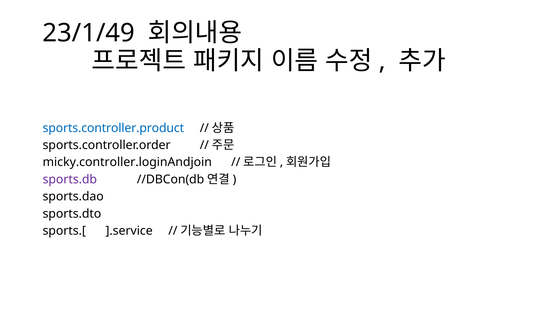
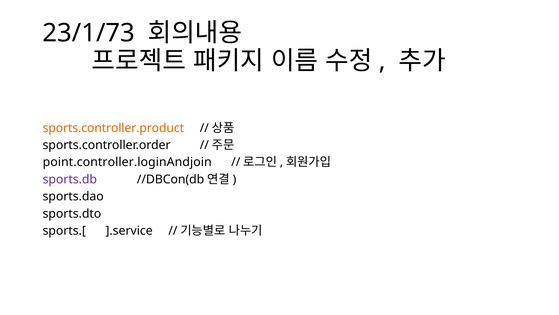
23/1/49: 23/1/49 -> 23/1/73
sports.controller.product colour: blue -> orange
micky.controller.loginAndjoin: micky.controller.loginAndjoin -> point.controller.loginAndjoin
